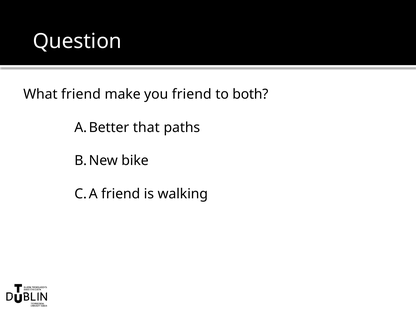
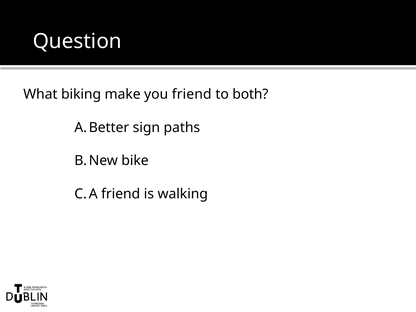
What friend: friend -> biking
that: that -> sign
